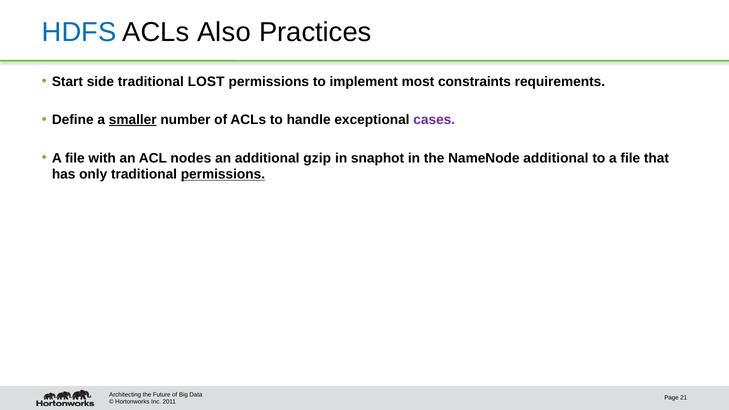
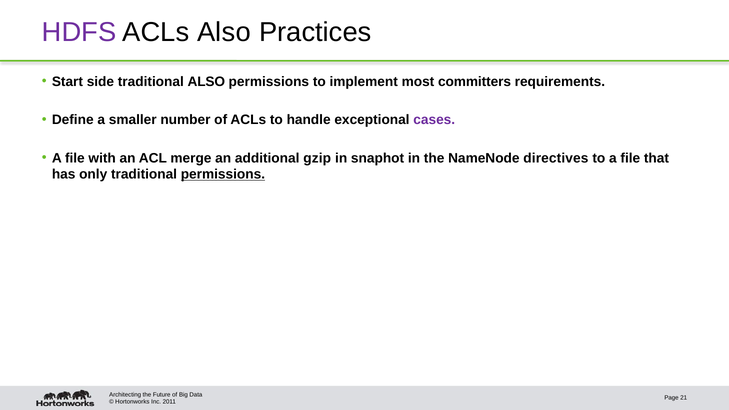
HDFS colour: blue -> purple
traditional LOST: LOST -> ALSO
constraints: constraints -> committers
smaller underline: present -> none
nodes: nodes -> merge
NameNode additional: additional -> directives
